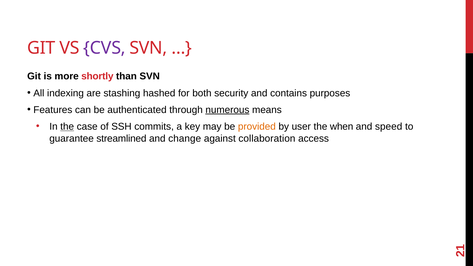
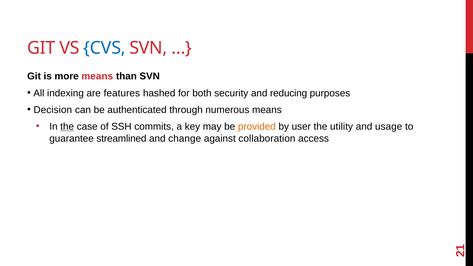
CVS colour: purple -> blue
more shortly: shortly -> means
stashing: stashing -> features
contains: contains -> reducing
Features: Features -> Decision
numerous underline: present -> none
when: when -> utility
speed: speed -> usage
